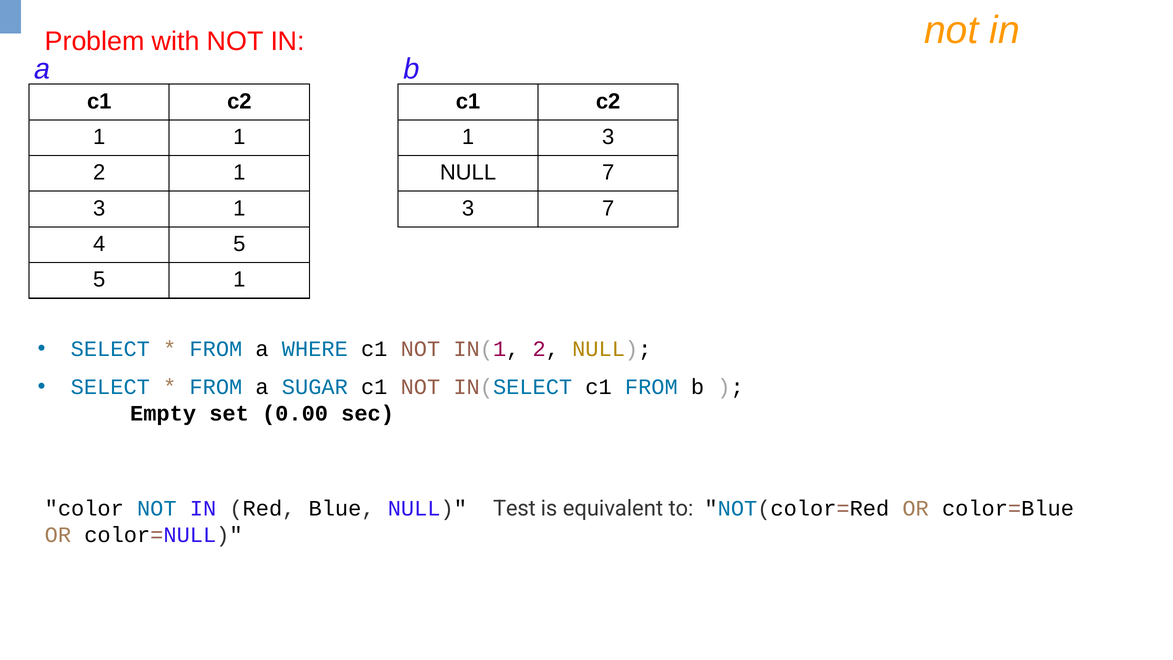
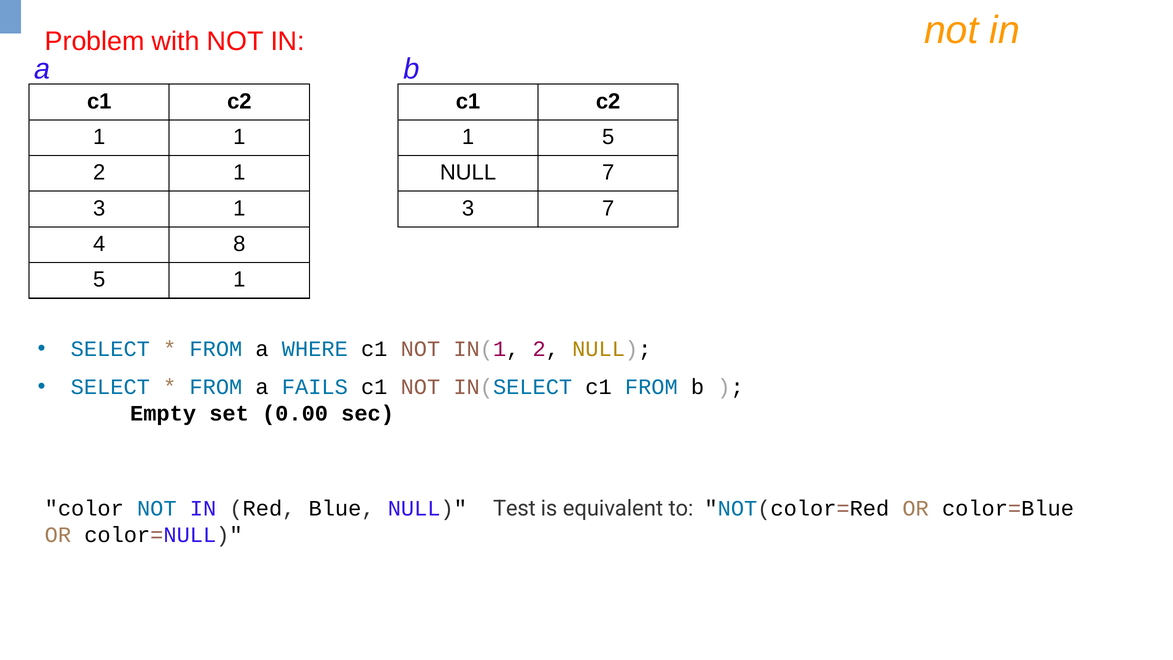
3 at (608, 137): 3 -> 5
4 5: 5 -> 8
SUGAR: SUGAR -> FAILS
